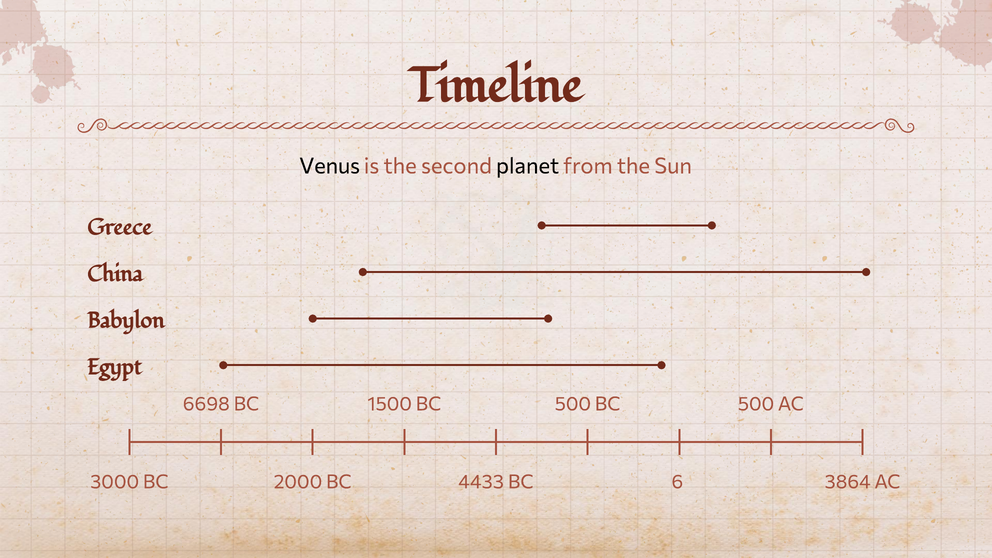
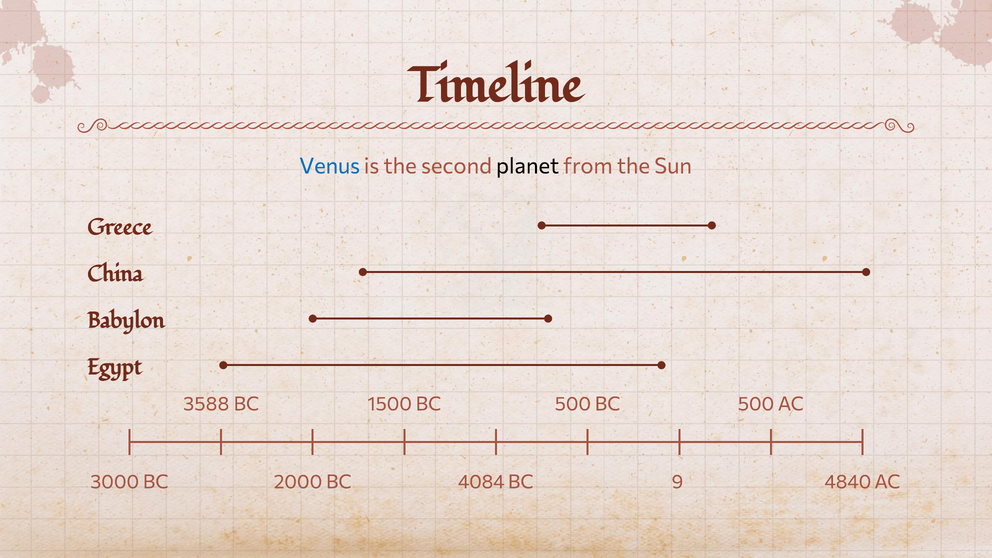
Venus colour: black -> blue
6698: 6698 -> 3588
4433: 4433 -> 4084
6: 6 -> 9
3864: 3864 -> 4840
